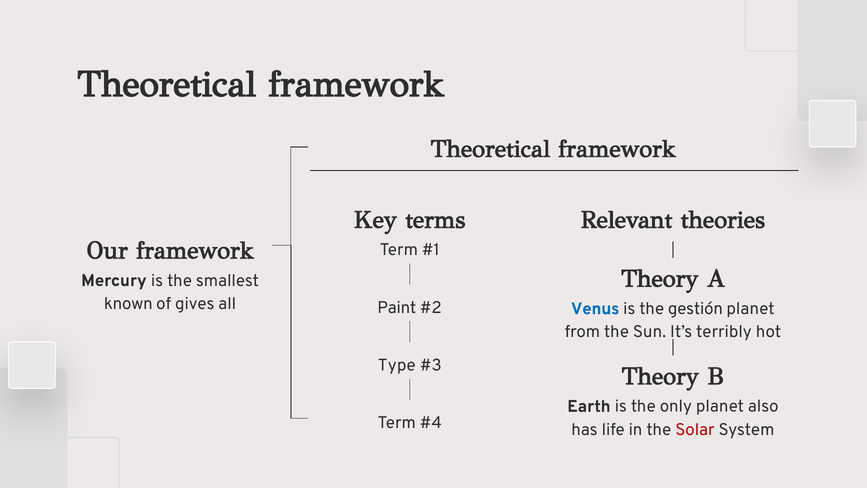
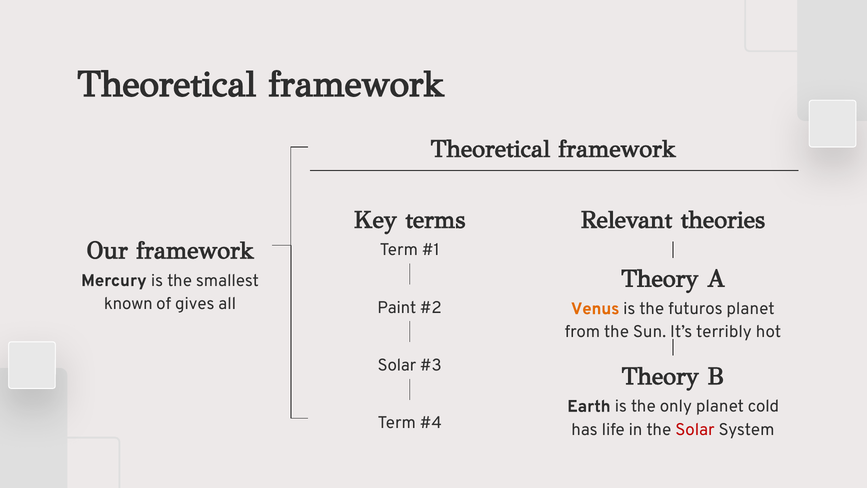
Venus colour: blue -> orange
gestión: gestión -> futuros
Type at (397, 365): Type -> Solar
also: also -> cold
